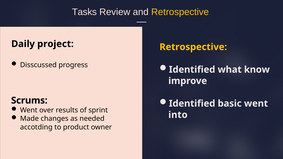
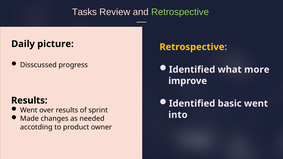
Retrospective at (180, 12) colour: yellow -> light green
project: project -> picture
know: know -> more
Scrums at (29, 101): Scrums -> Results
